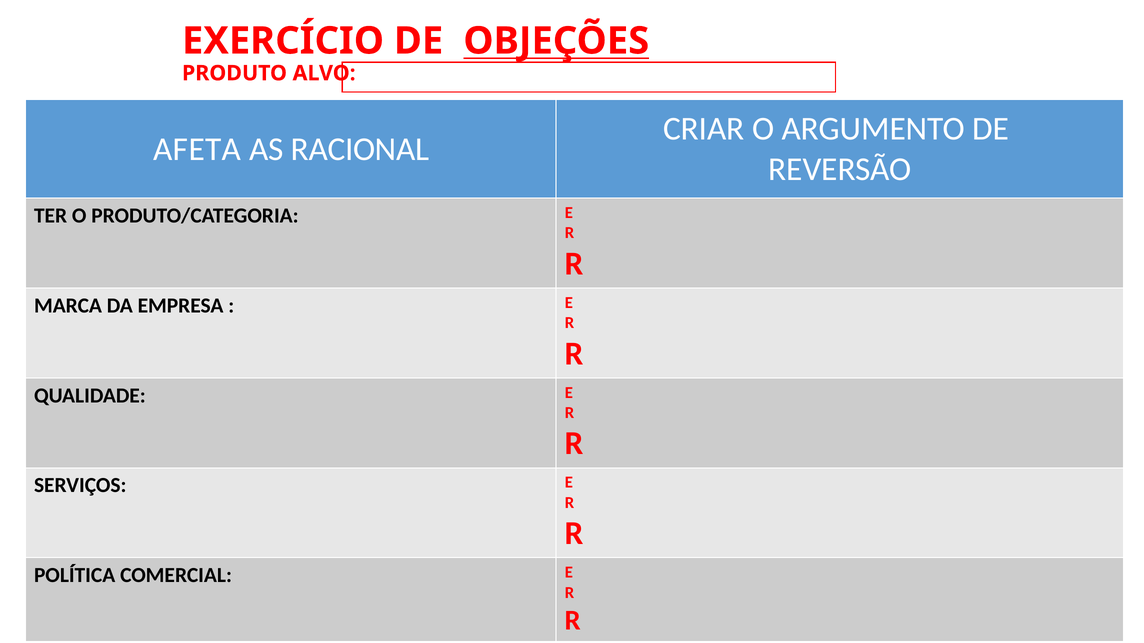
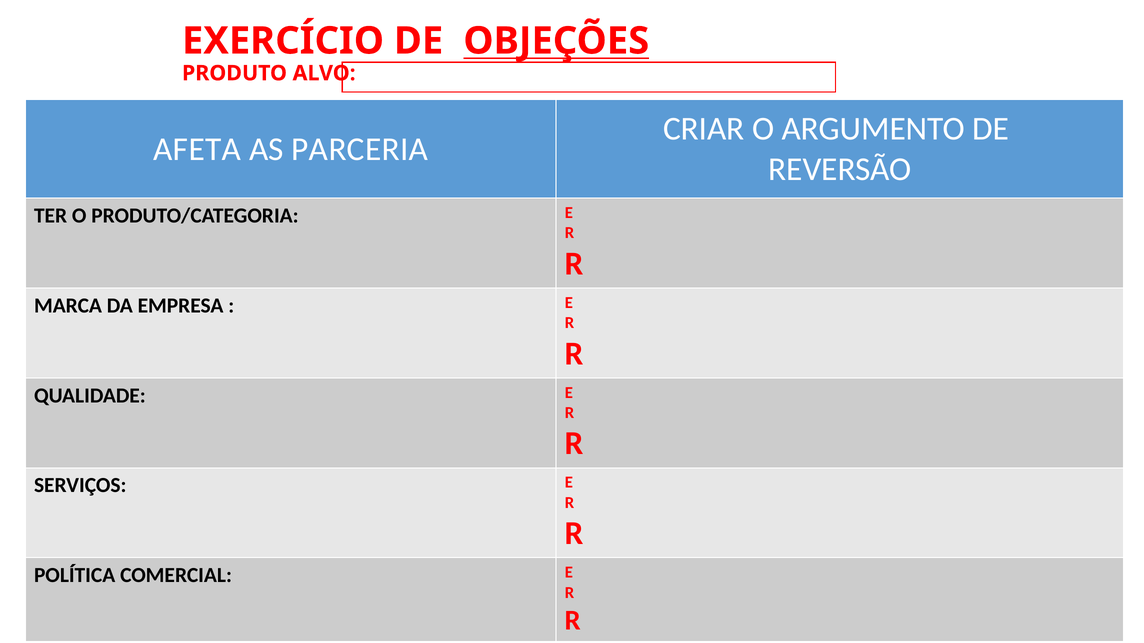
RACIONAL: RACIONAL -> PARCERIA
